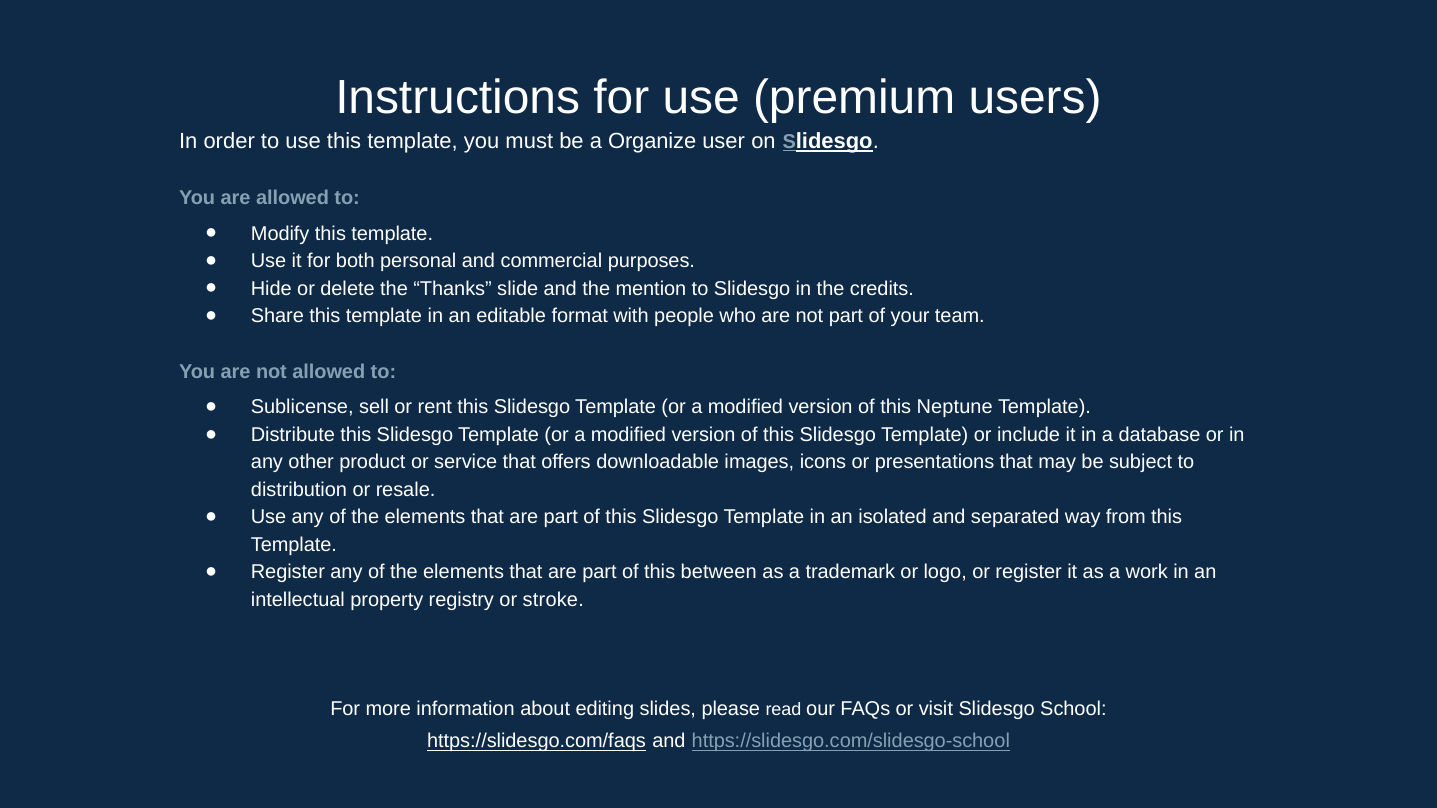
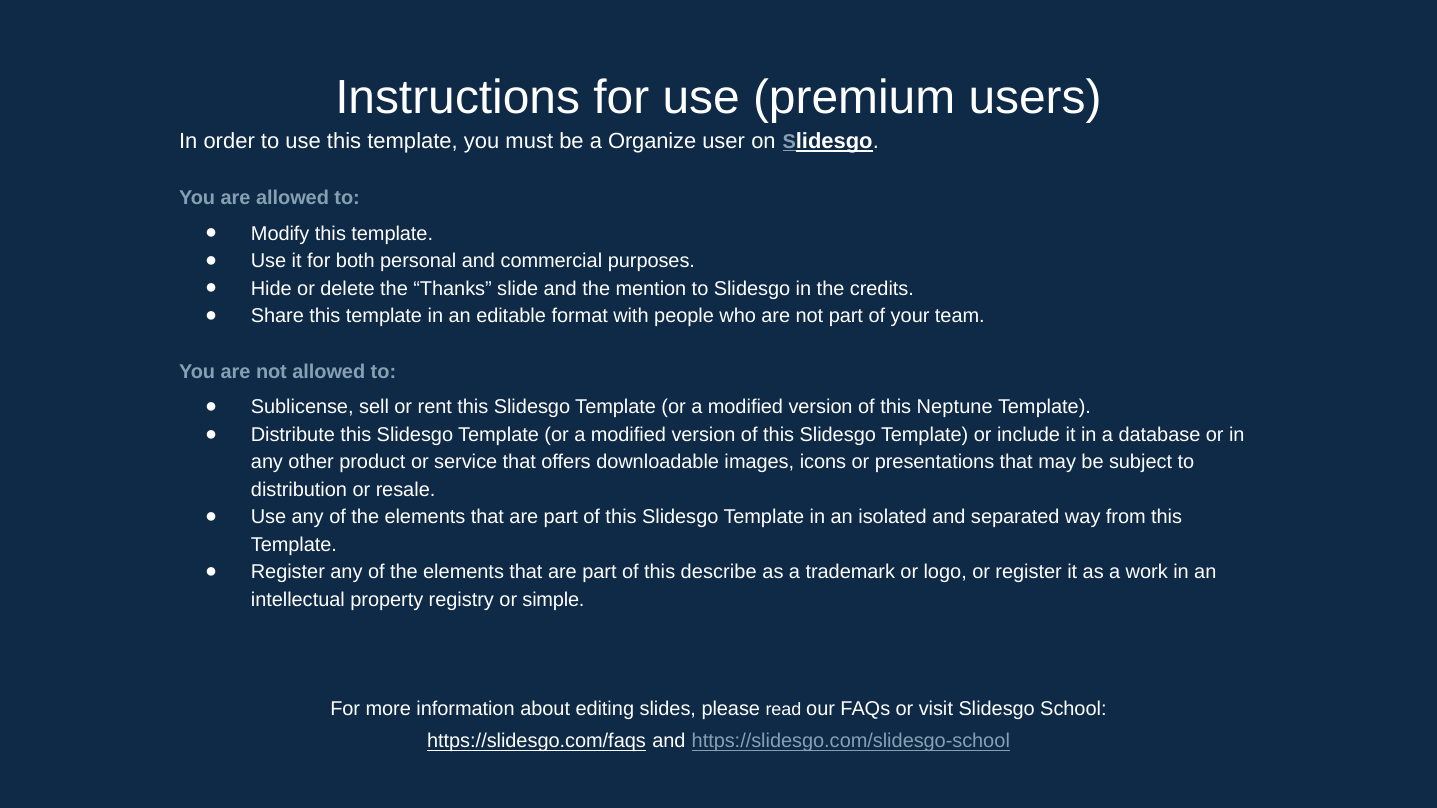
between: between -> describe
stroke: stroke -> simple
